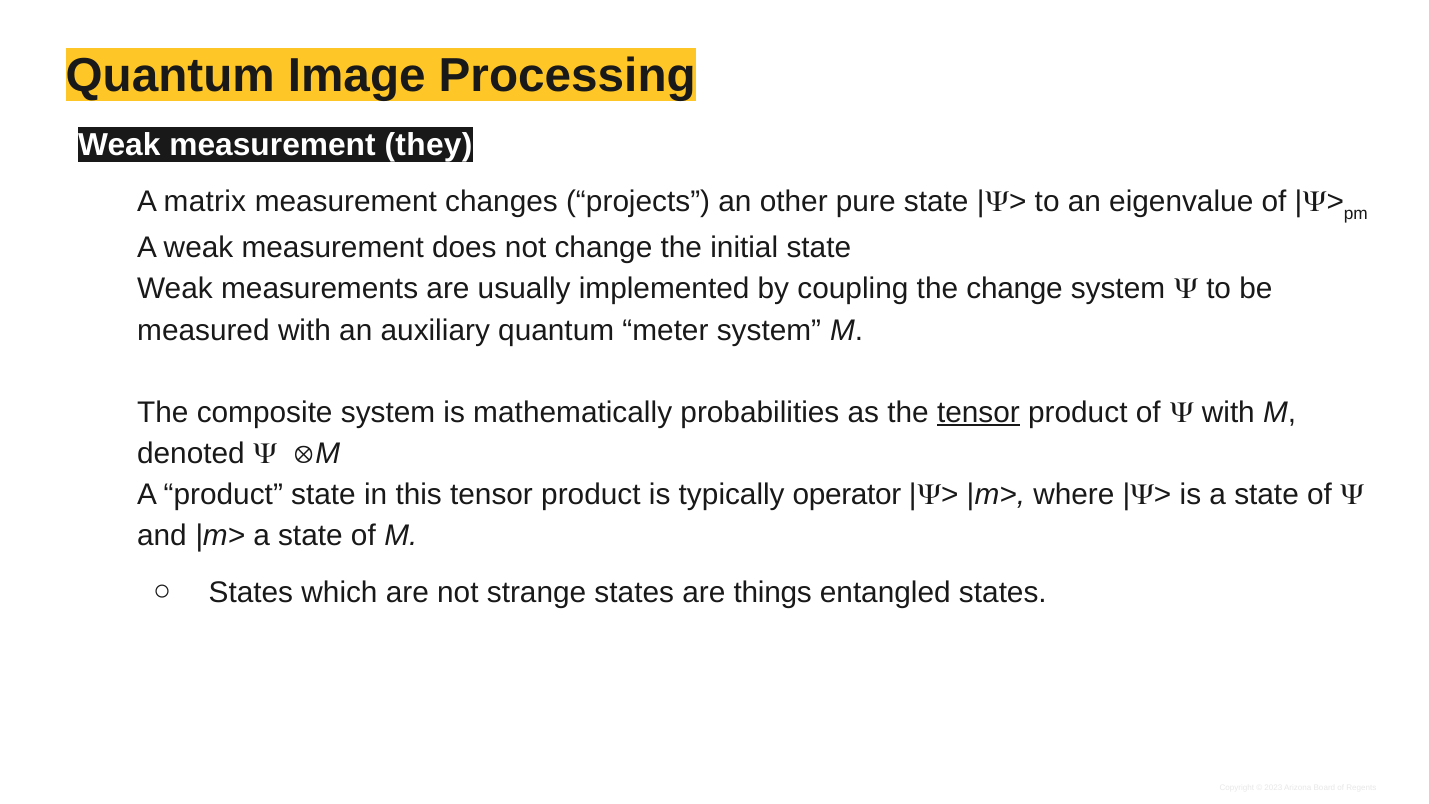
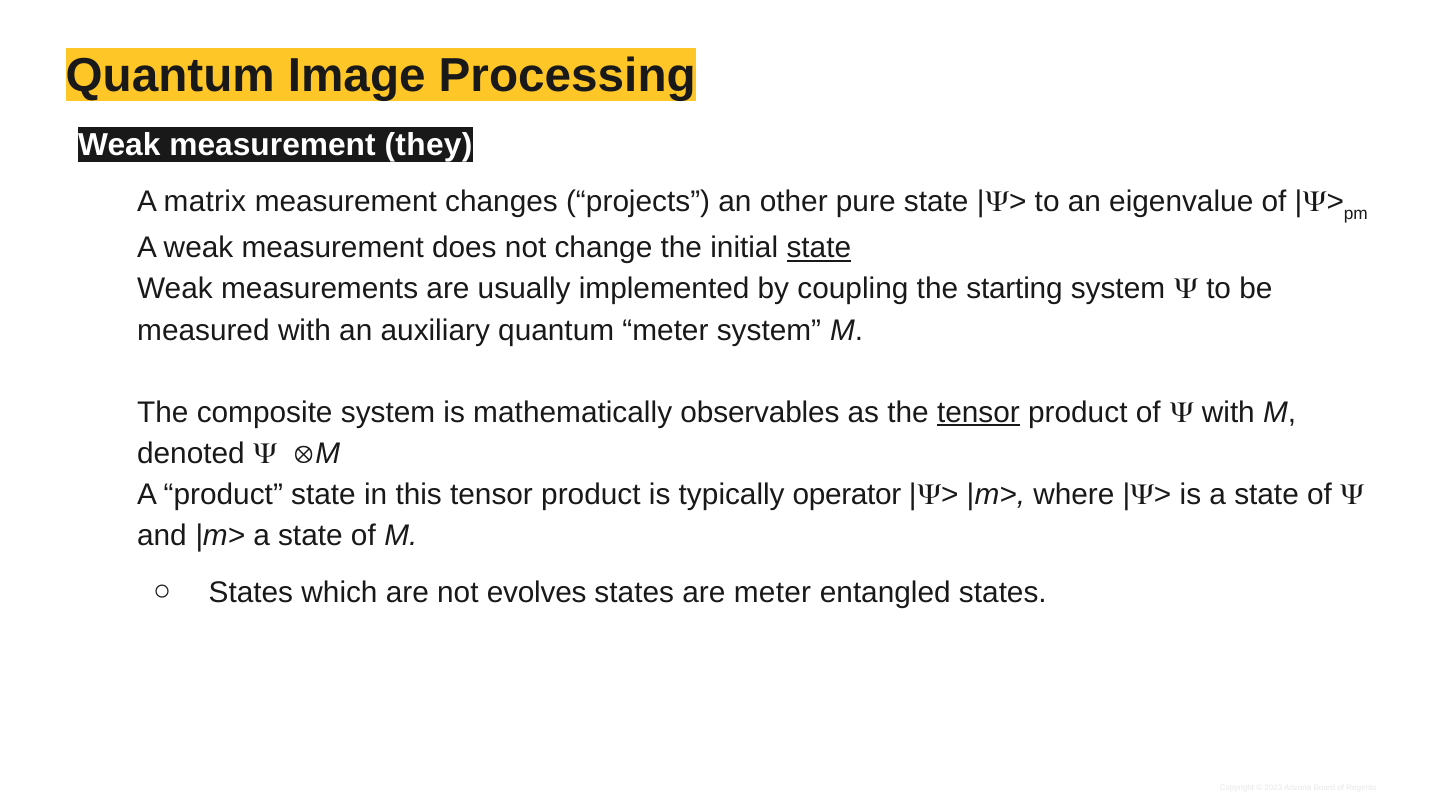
state at (819, 248) underline: none -> present
the change: change -> starting
probabilities: probabilities -> observables
strange: strange -> evolves
are things: things -> meter
